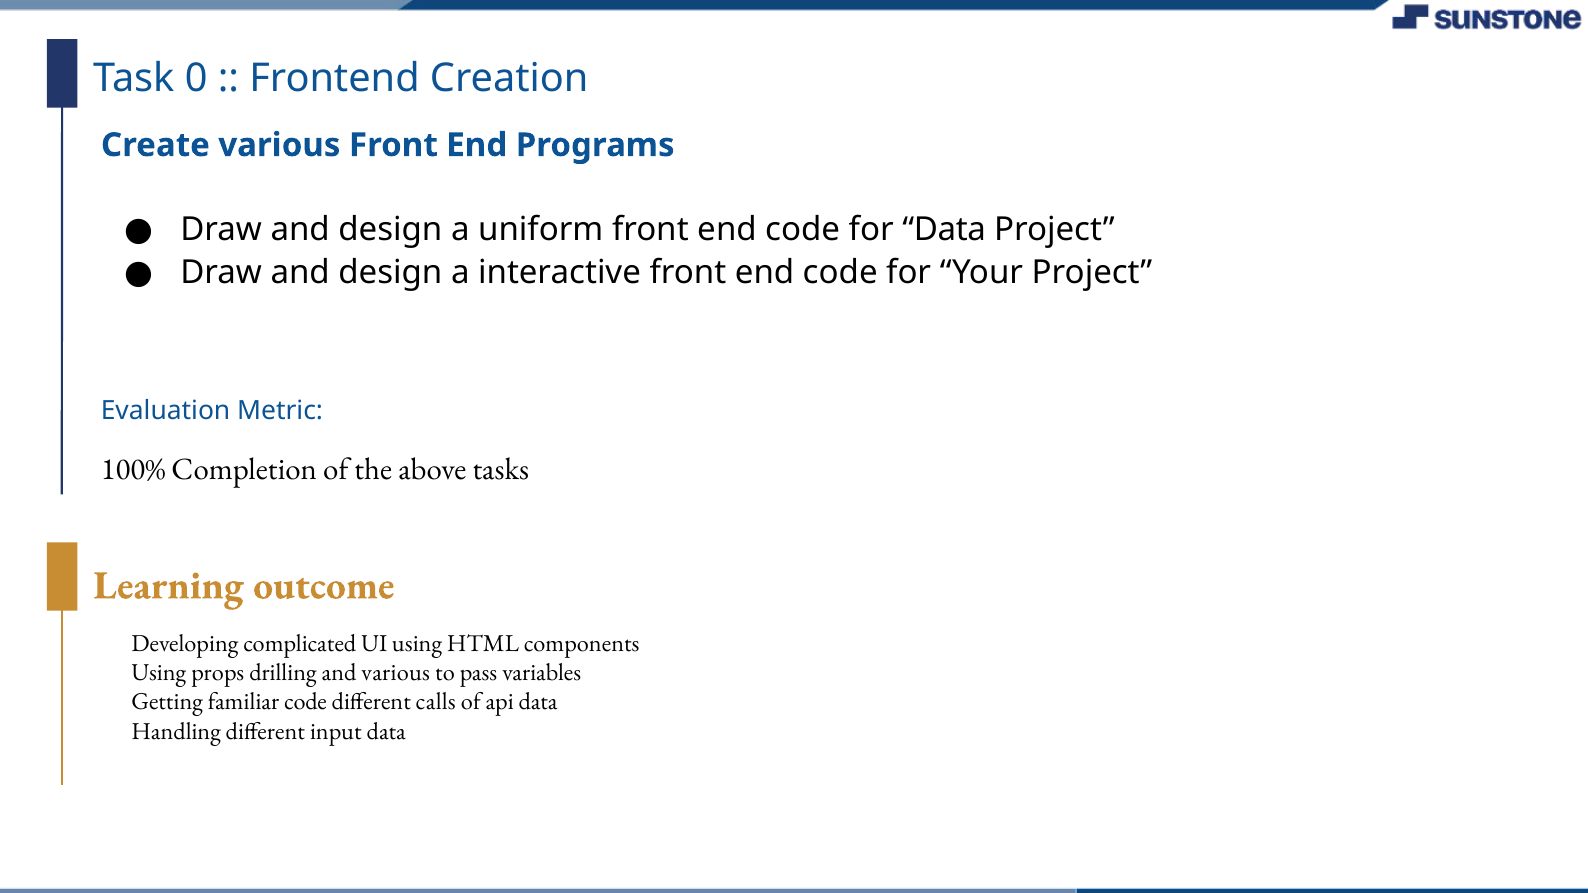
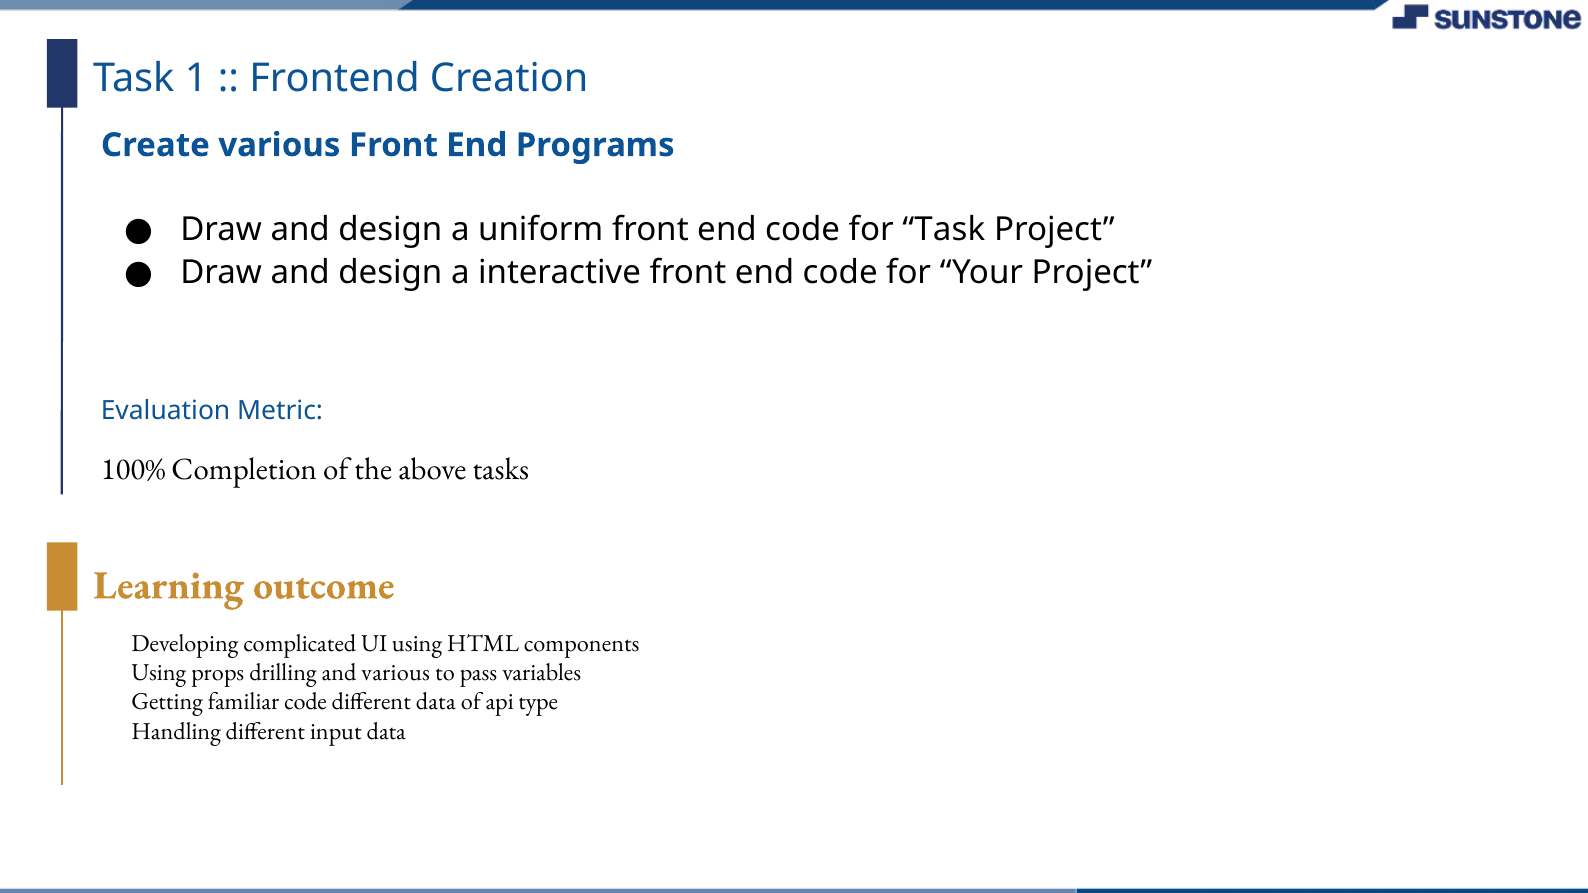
0: 0 -> 1
for Data: Data -> Task
different calls: calls -> data
api data: data -> type
